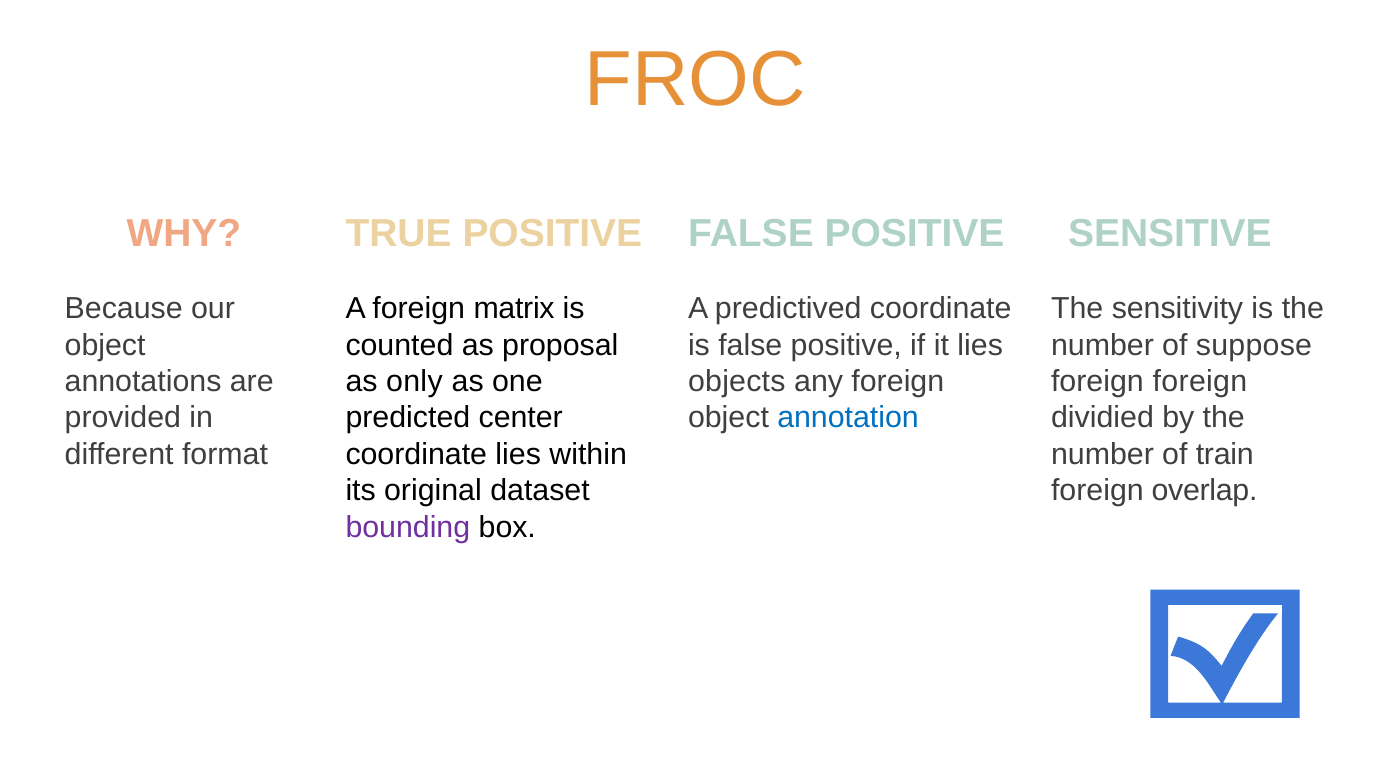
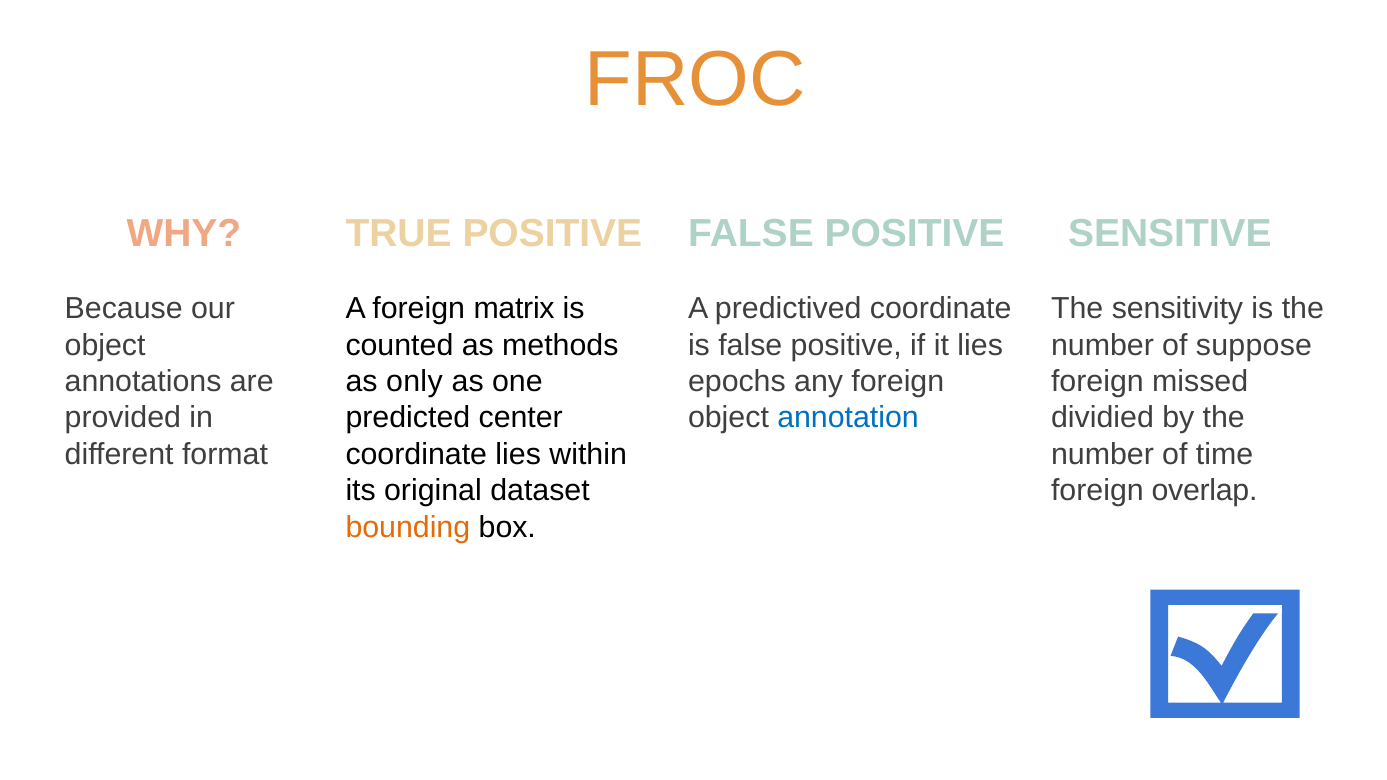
proposal: proposal -> methods
objects: objects -> epochs
foreign foreign: foreign -> missed
train: train -> time
bounding colour: purple -> orange
